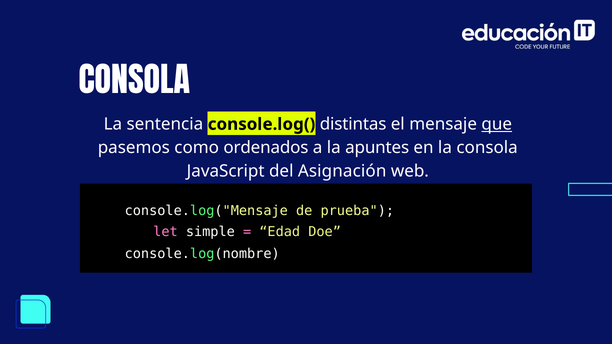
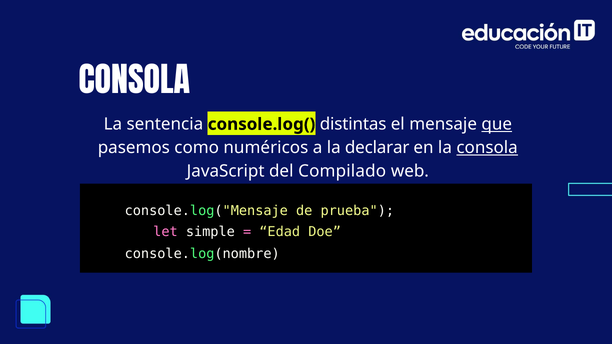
ordenados: ordenados -> numéricos
apuntes: apuntes -> declarar
consola at (487, 148) underline: none -> present
Asignación: Asignación -> Compilado
